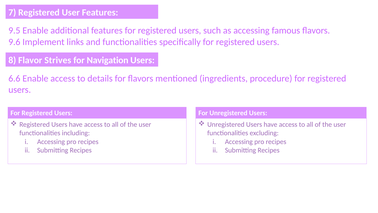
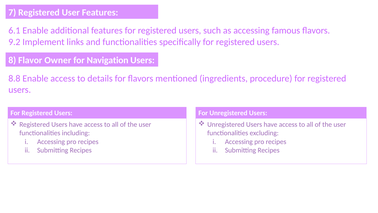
9.5: 9.5 -> 6.1
9.6: 9.6 -> 9.2
Strives: Strives -> Owner
6.6: 6.6 -> 8.8
